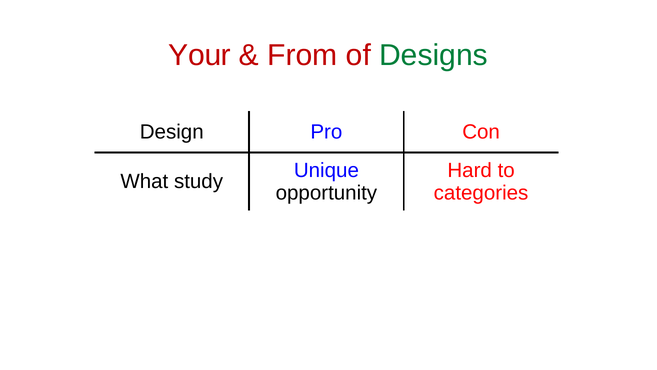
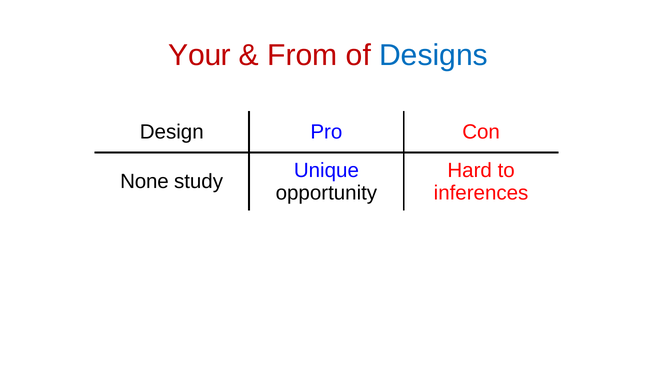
Designs colour: green -> blue
What: What -> None
categories: categories -> inferences
